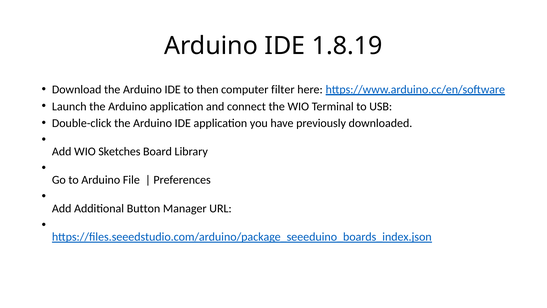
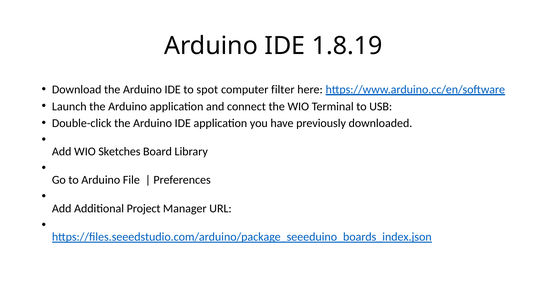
then: then -> spot
Button: Button -> Project
